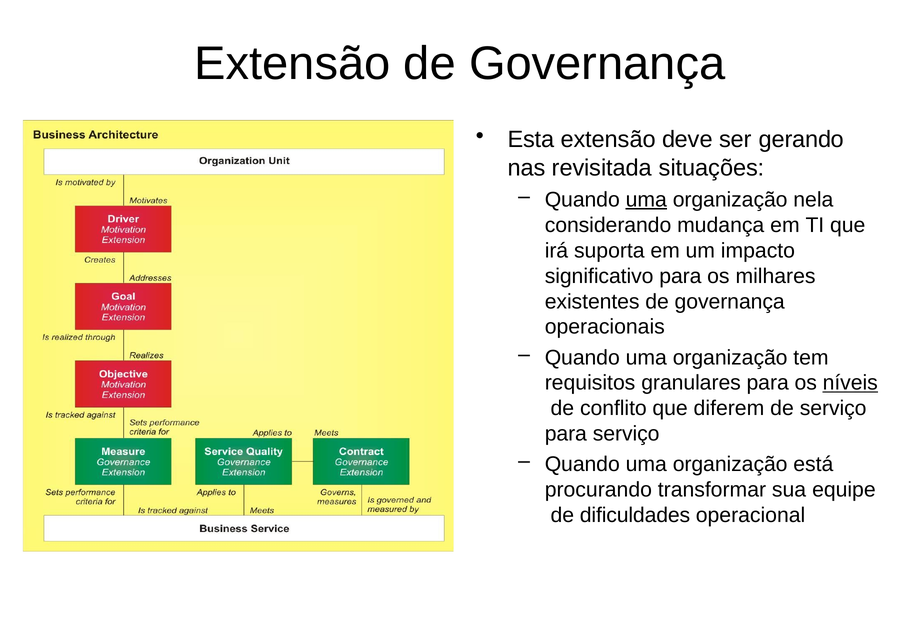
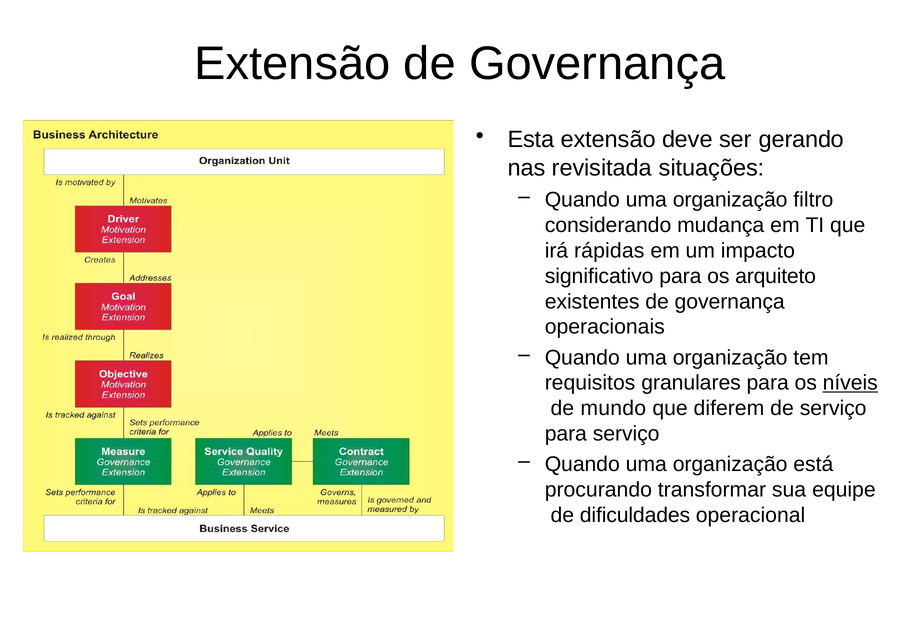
uma at (646, 200) underline: present -> none
nela: nela -> filtro
suporta: suporta -> rápidas
milhares: milhares -> arquiteto
conflito: conflito -> mundo
